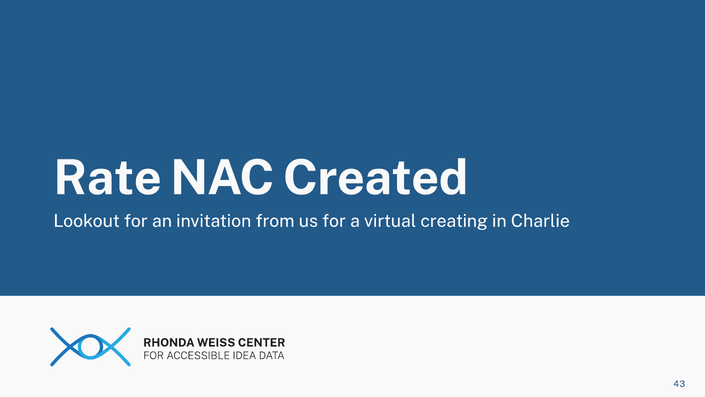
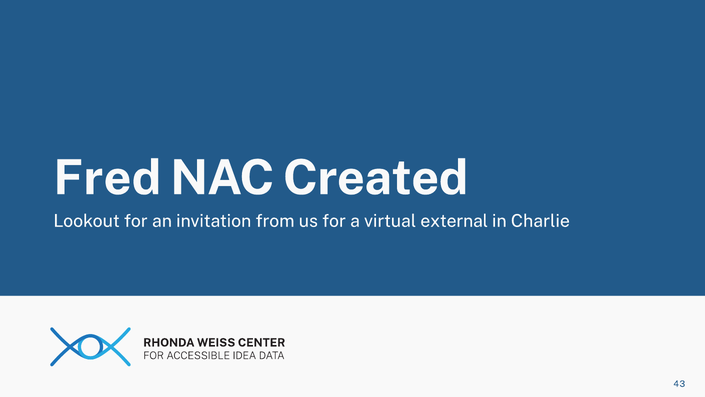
Rate: Rate -> Fred
creating: creating -> external
